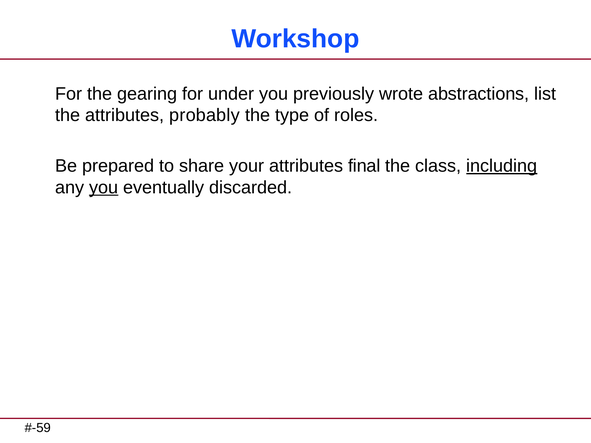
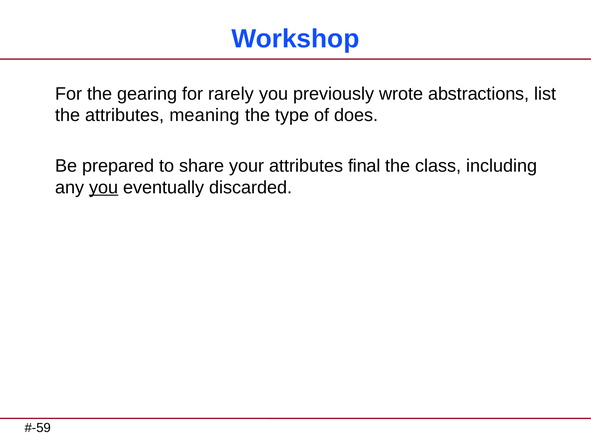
under: under -> rarely
probably: probably -> meaning
roles: roles -> does
including underline: present -> none
